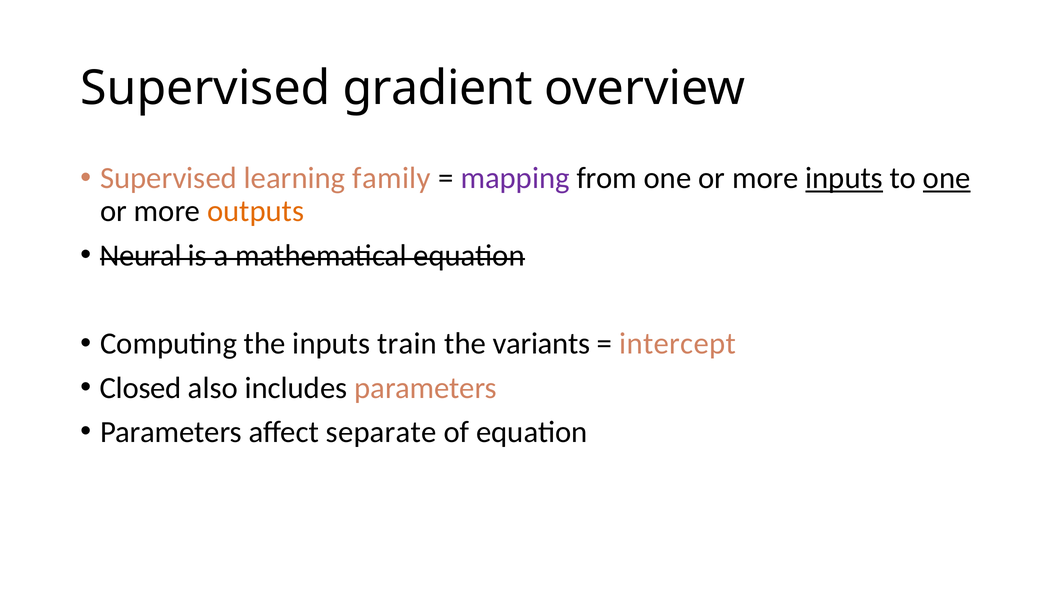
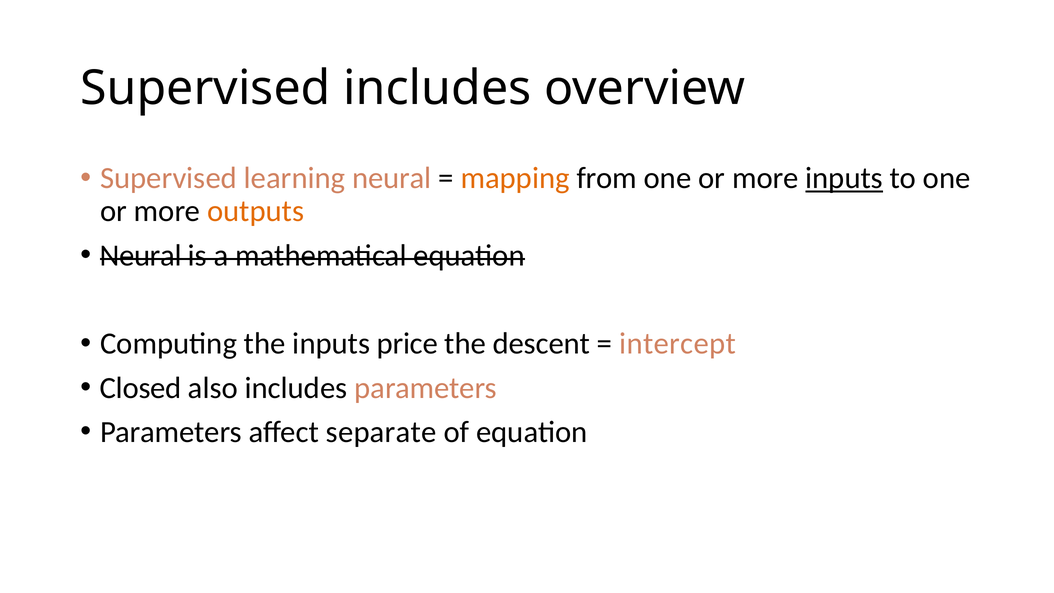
Supervised gradient: gradient -> includes
learning family: family -> neural
mapping colour: purple -> orange
one at (947, 178) underline: present -> none
train: train -> price
variants: variants -> descent
